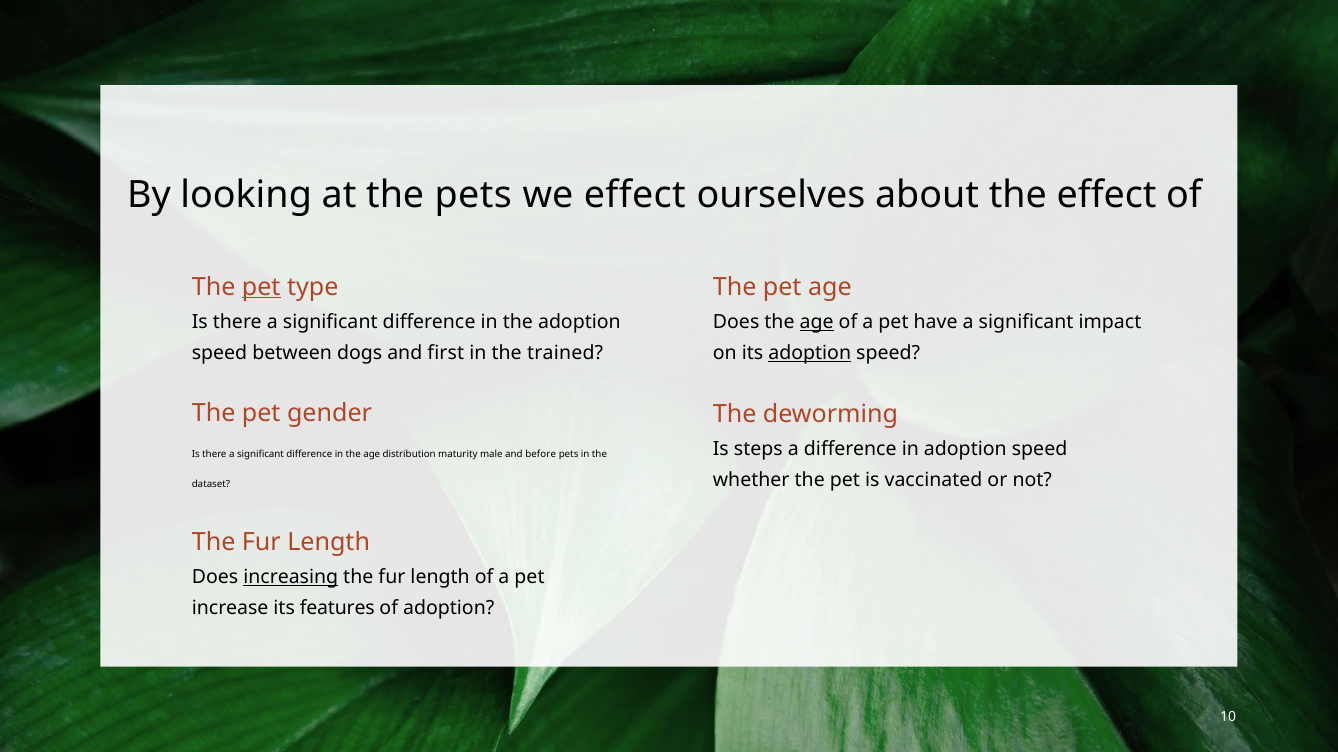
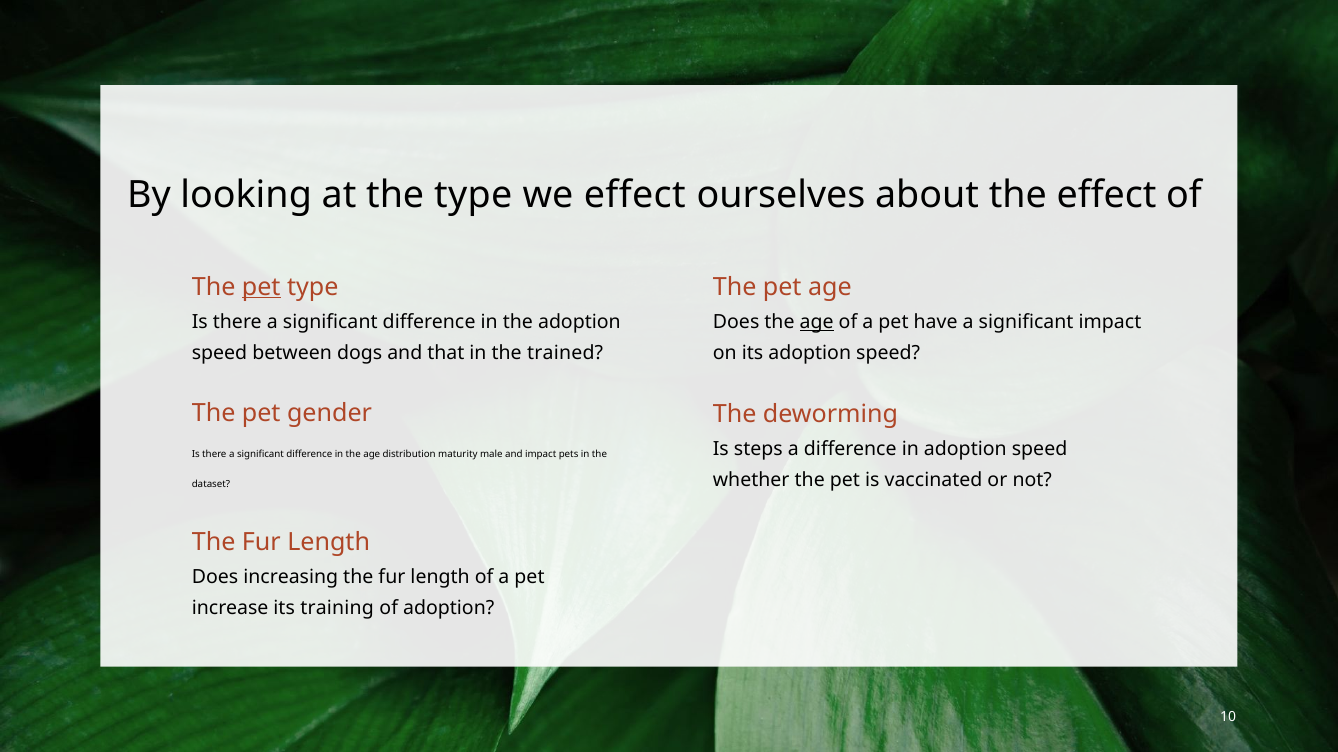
the pets: pets -> type
first: first -> that
adoption at (810, 353) underline: present -> none
and before: before -> impact
increasing underline: present -> none
features: features -> training
